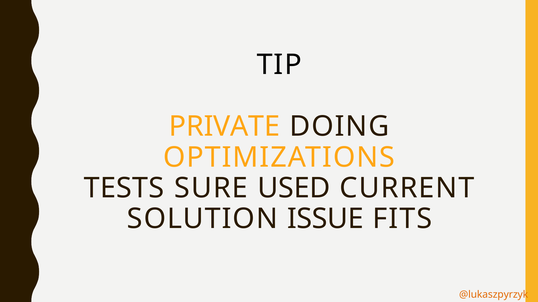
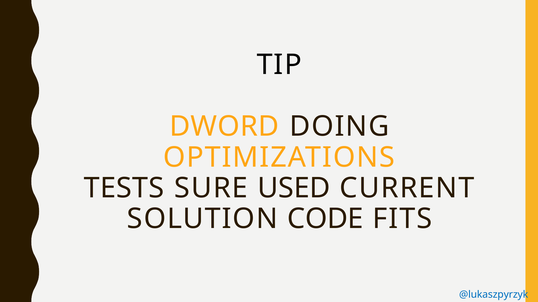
PRIVATE: PRIVATE -> DWORD
ISSUE: ISSUE -> CODE
@lukaszpyrzyk colour: orange -> blue
